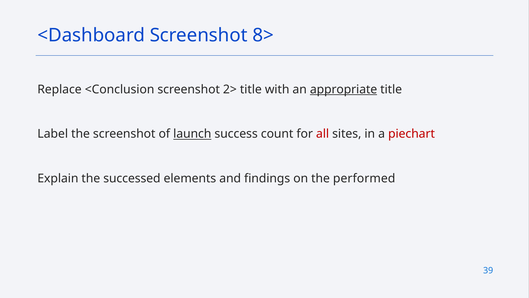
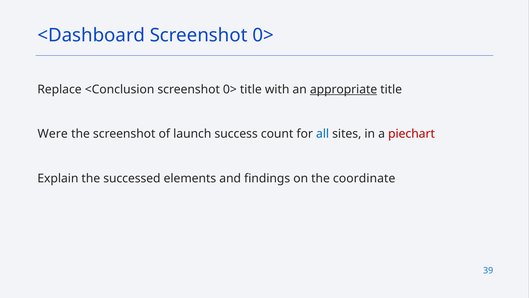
<Dashboard Screenshot 8>: 8> -> 0>
2> at (230, 89): 2> -> 0>
Label: Label -> Were
launch underline: present -> none
all colour: red -> blue
performed: performed -> coordinate
